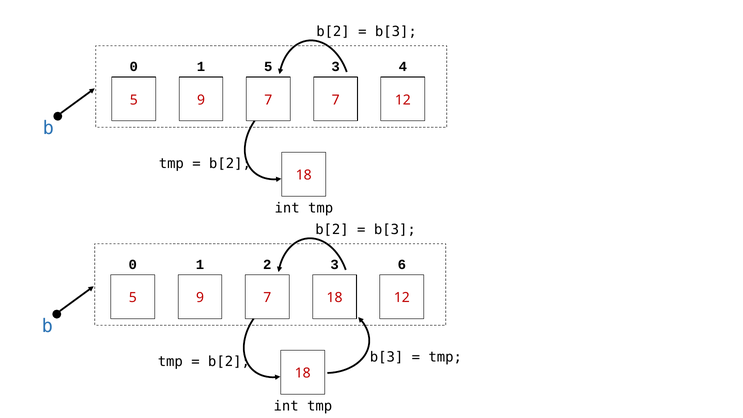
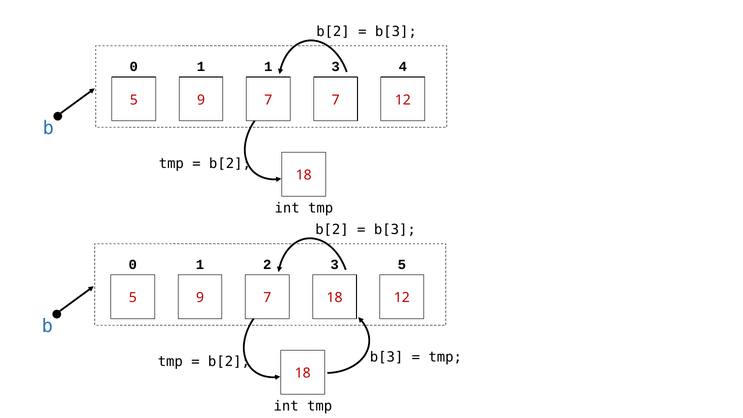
1 5: 5 -> 1
3 6: 6 -> 5
